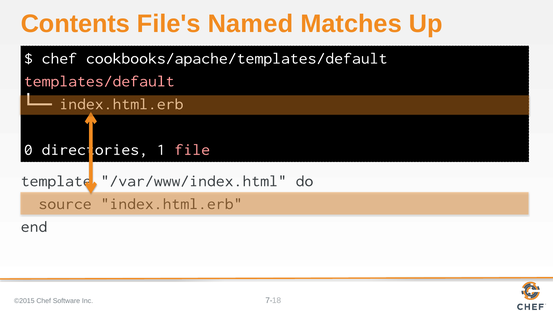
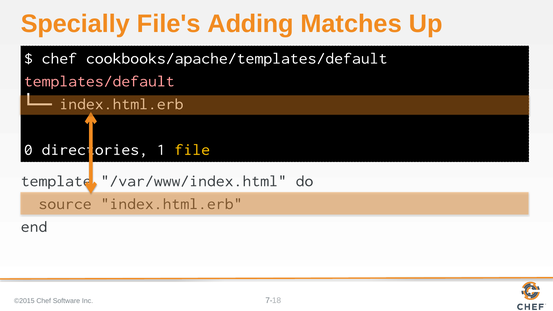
Contents: Contents -> Specially
Named: Named -> Adding
file colour: pink -> yellow
